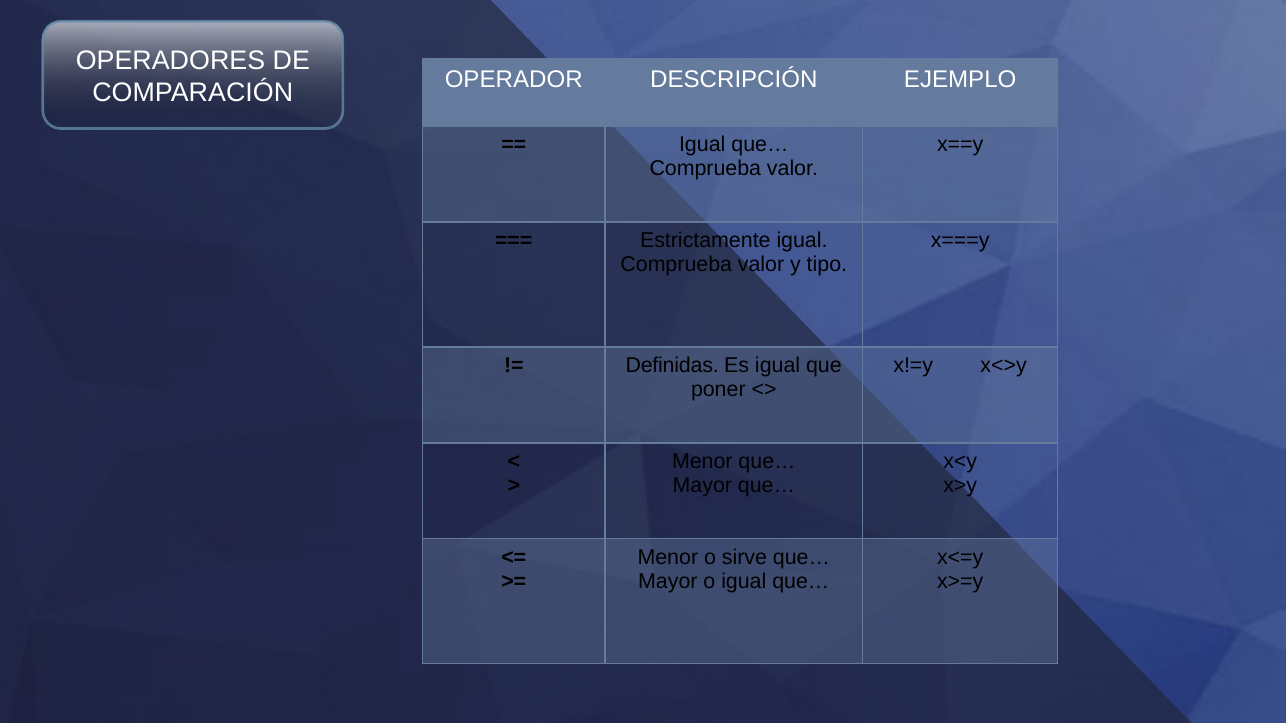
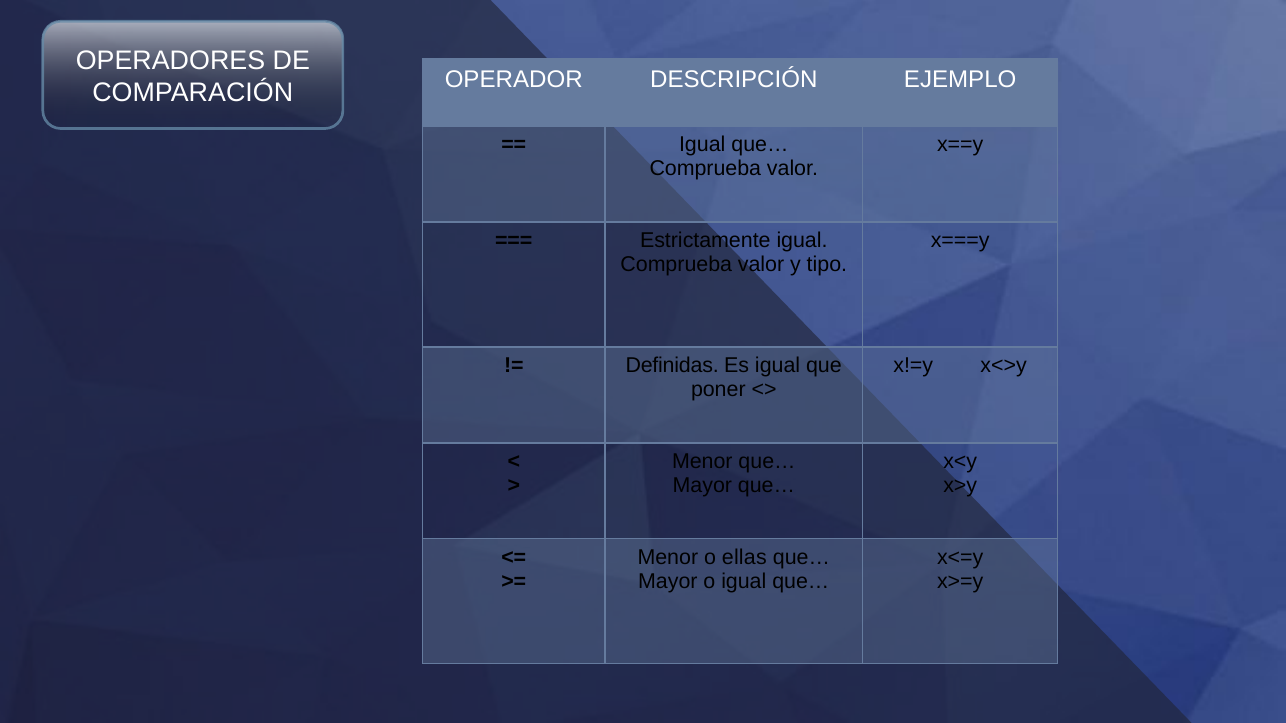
sirve: sirve -> ellas
